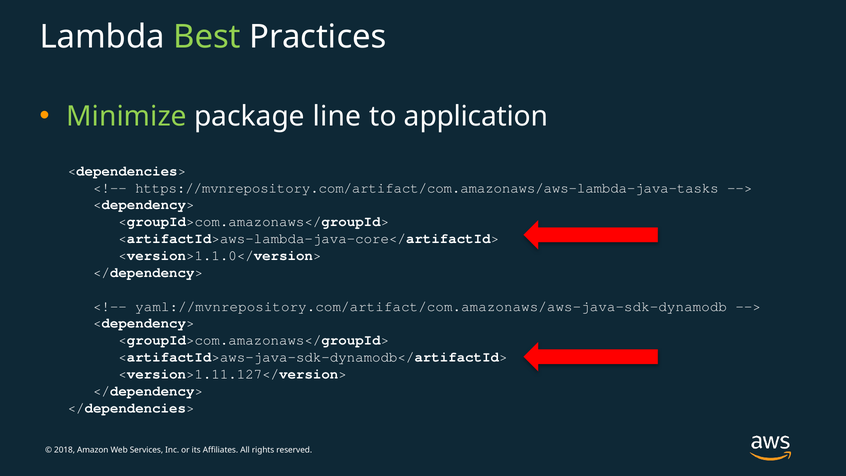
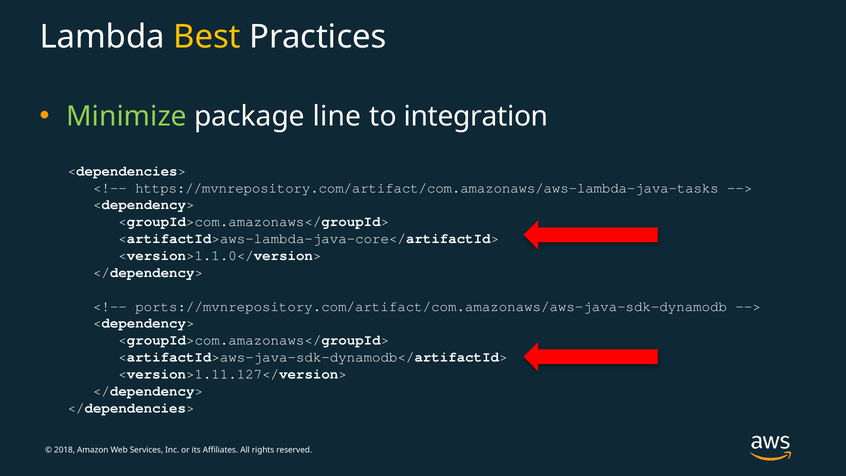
Best colour: light green -> yellow
application: application -> integration
yaml://mvnrepository.com/artifact/com.amazonaws/aws-java-sdk-dynamodb: yaml://mvnrepository.com/artifact/com.amazonaws/aws-java-sdk-dynamodb -> ports://mvnrepository.com/artifact/com.amazonaws/aws-java-sdk-dynamodb
